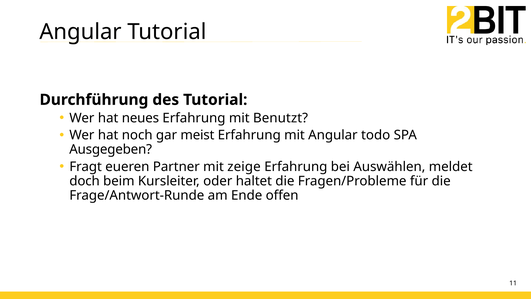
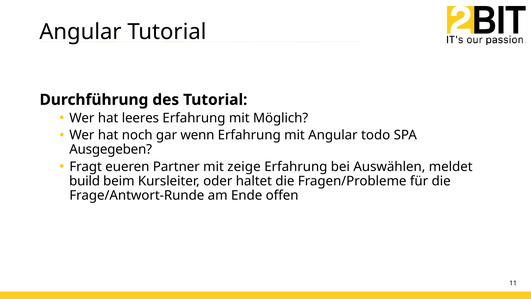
neues: neues -> leeres
Benutzt: Benutzt -> Möglich
meist: meist -> wenn
doch: doch -> build
